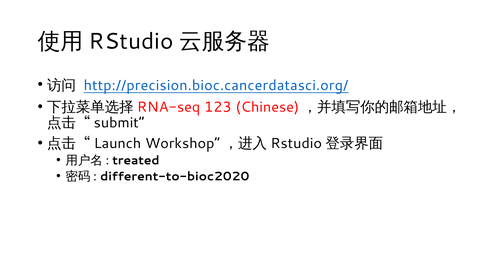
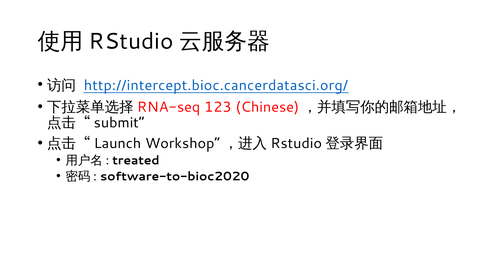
http://precision.bioc.cancerdatasci.org/: http://precision.bioc.cancerdatasci.org/ -> http://intercept.bioc.cancerdatasci.org/
different-to-bioc2020: different-to-bioc2020 -> software-to-bioc2020
